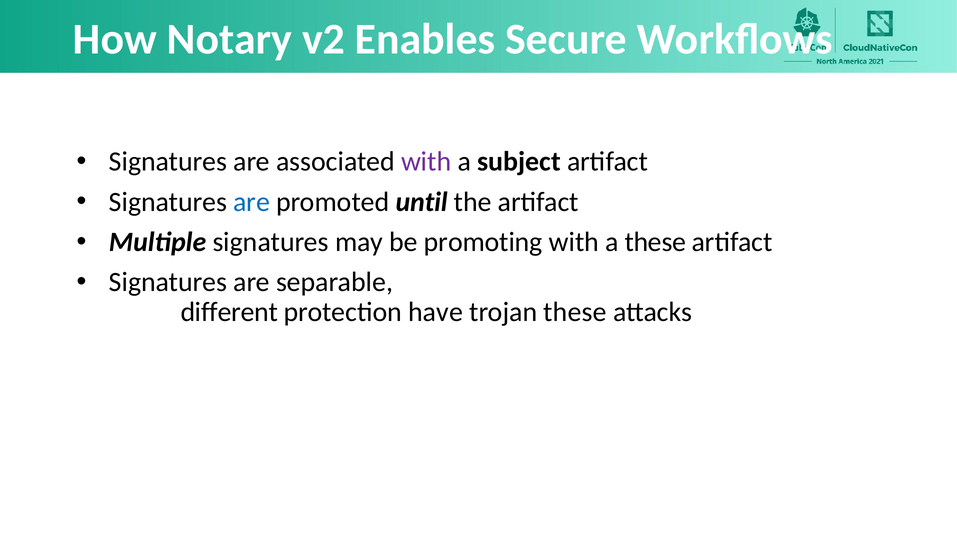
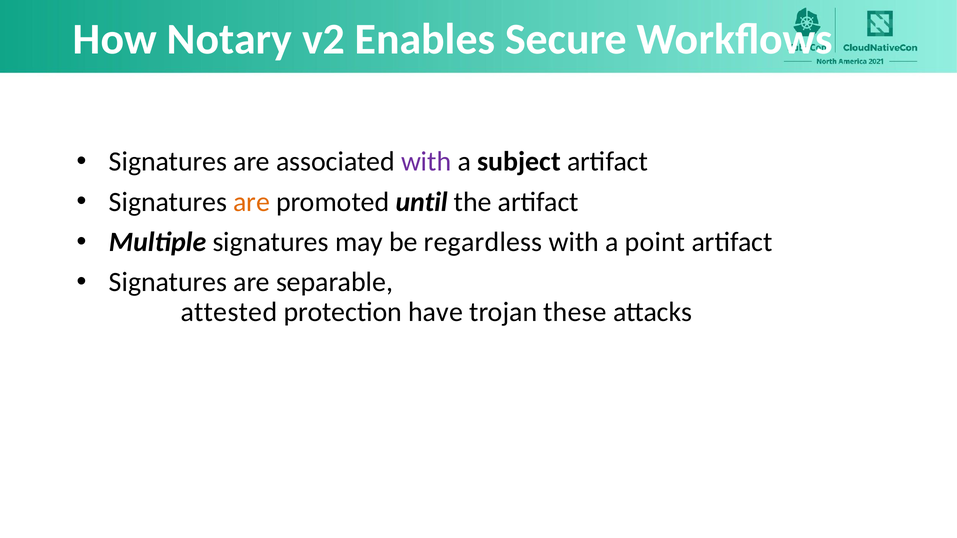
are at (252, 202) colour: blue -> orange
promoting: promoting -> regardless
a these: these -> point
different: different -> attested
